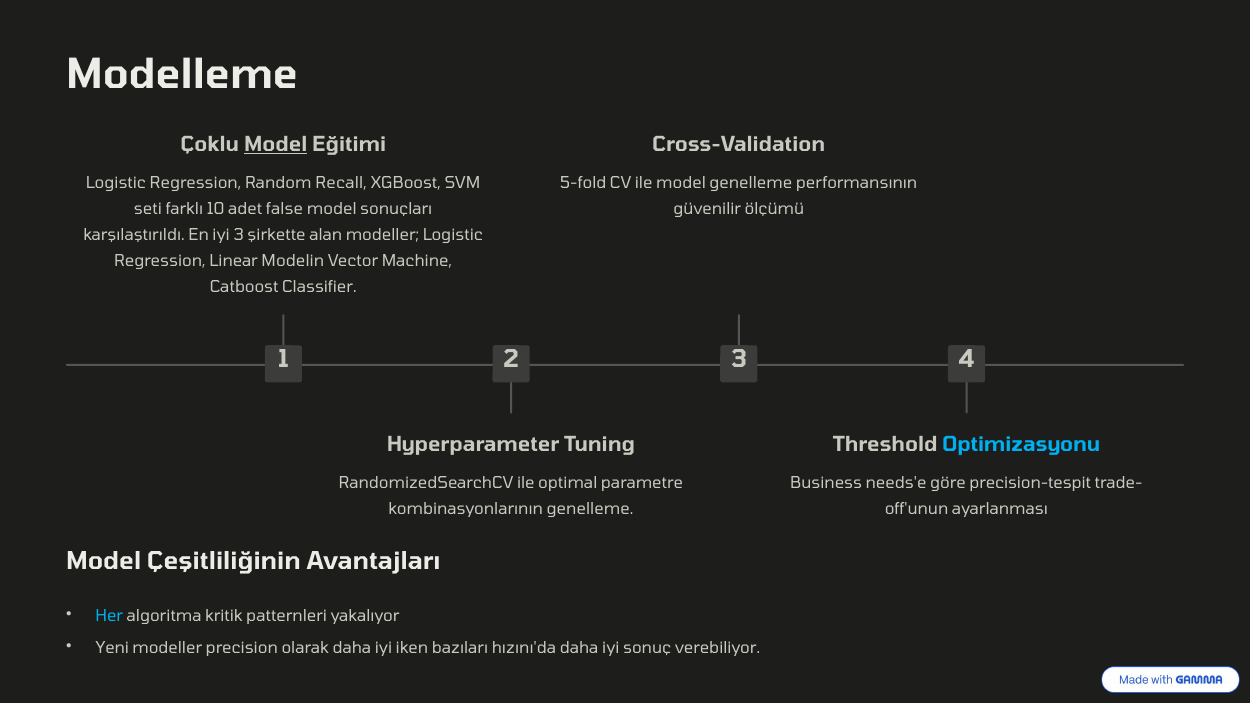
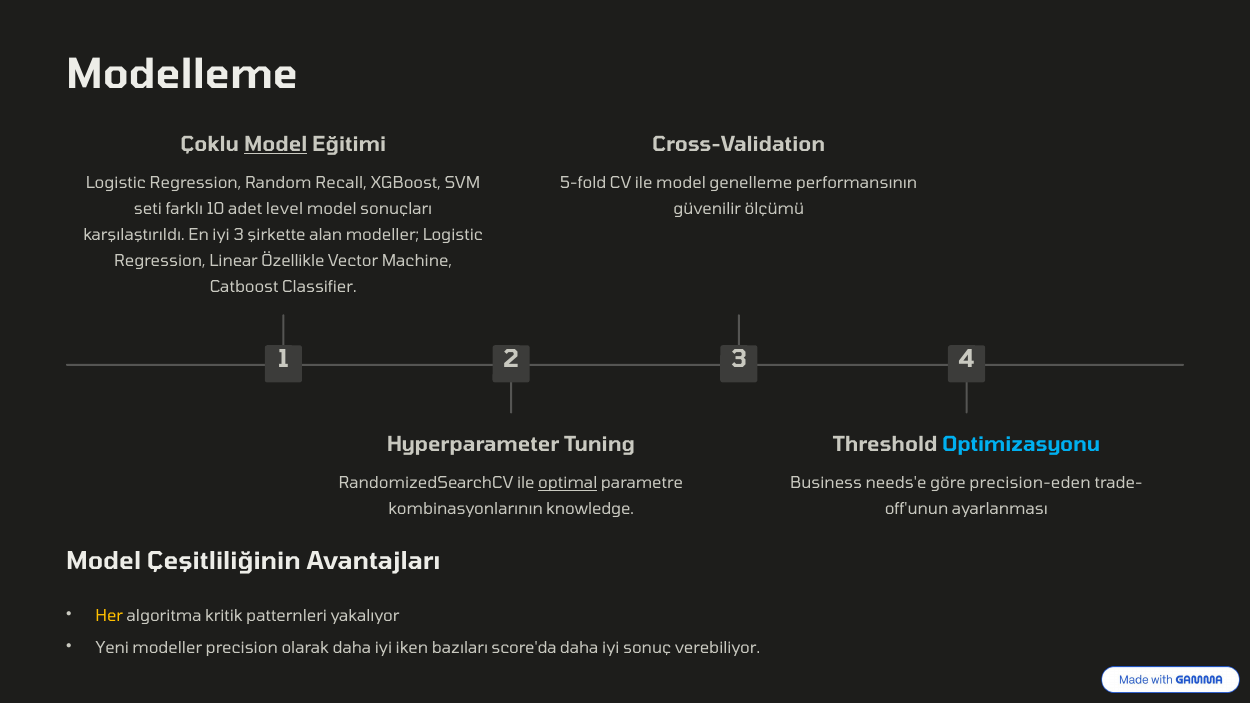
false: false -> level
Modelin: Modelin -> Özellikle
optimal underline: none -> present
precision-tespit: precision-tespit -> precision-eden
kombinasyonlarının genelleme: genelleme -> knowledge
Her colour: light blue -> yellow
hızını'da: hızını'da -> score'da
